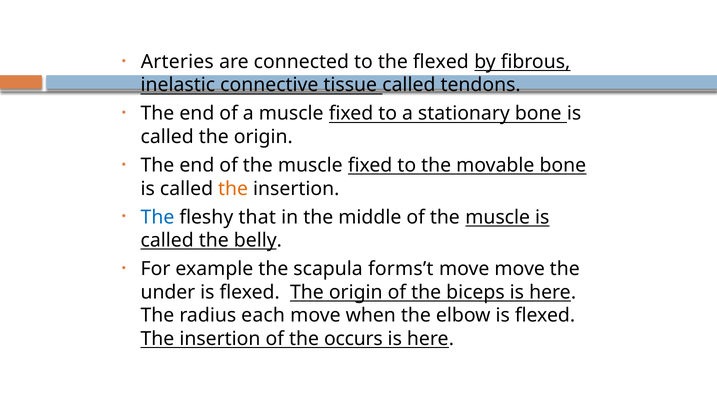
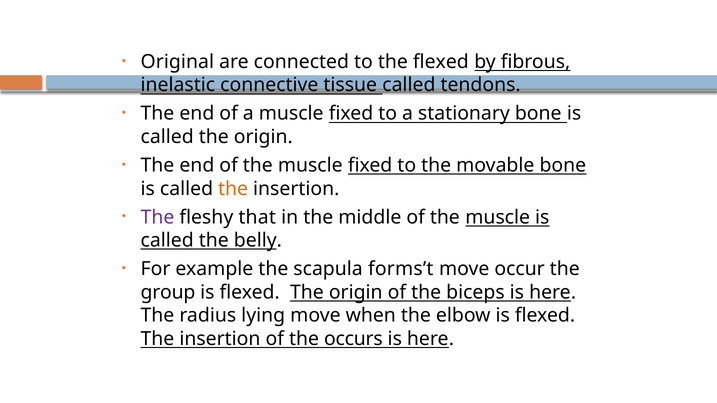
Arteries: Arteries -> Original
The at (157, 217) colour: blue -> purple
move move: move -> occur
under: under -> group
each: each -> lying
